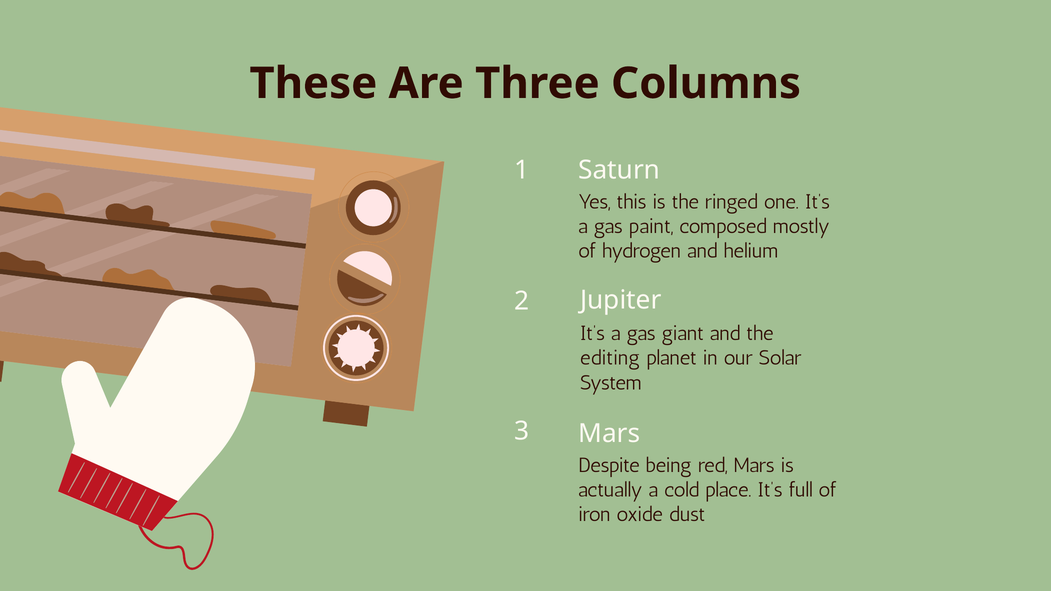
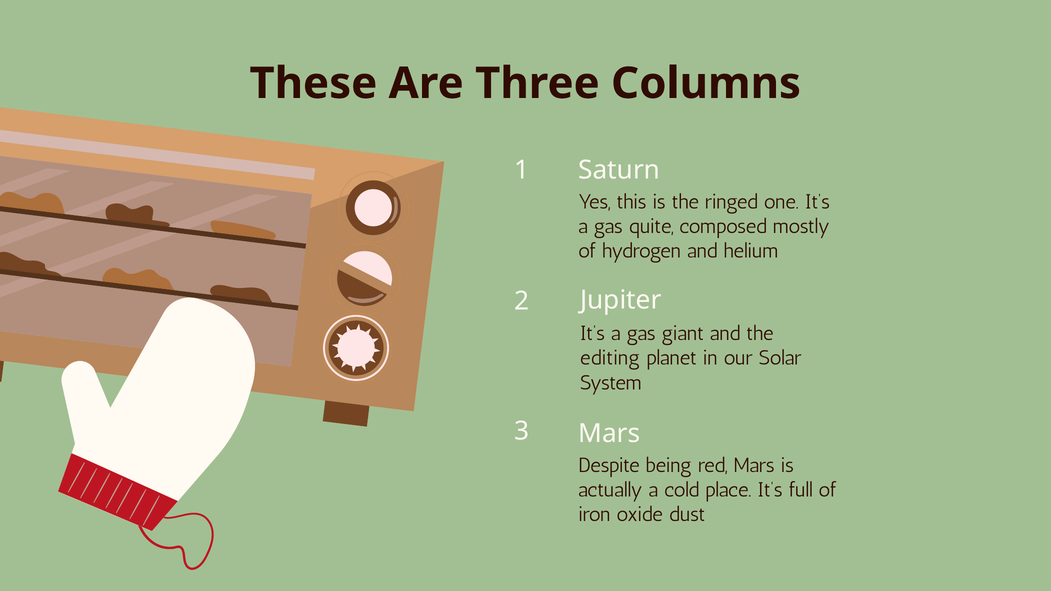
paint: paint -> quite
